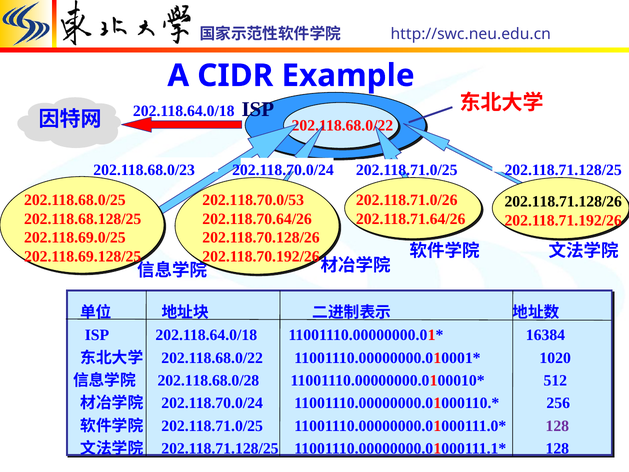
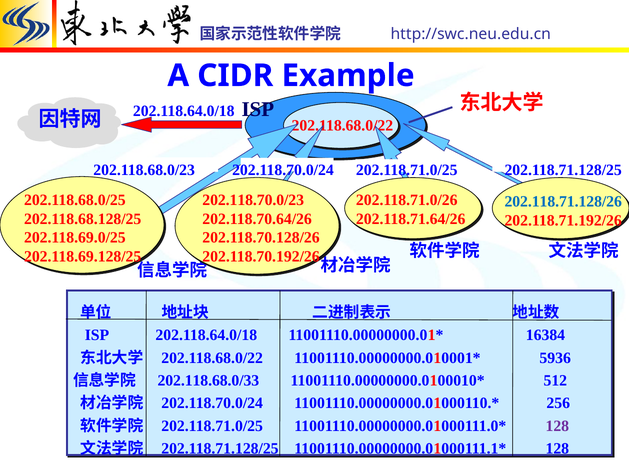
202.118.70.0/53: 202.118.70.0/53 -> 202.118.70.0/23
202.118.71.128/26 colour: black -> blue
1020: 1020 -> 5936
202.118.68.0/28: 202.118.68.0/28 -> 202.118.68.0/33
